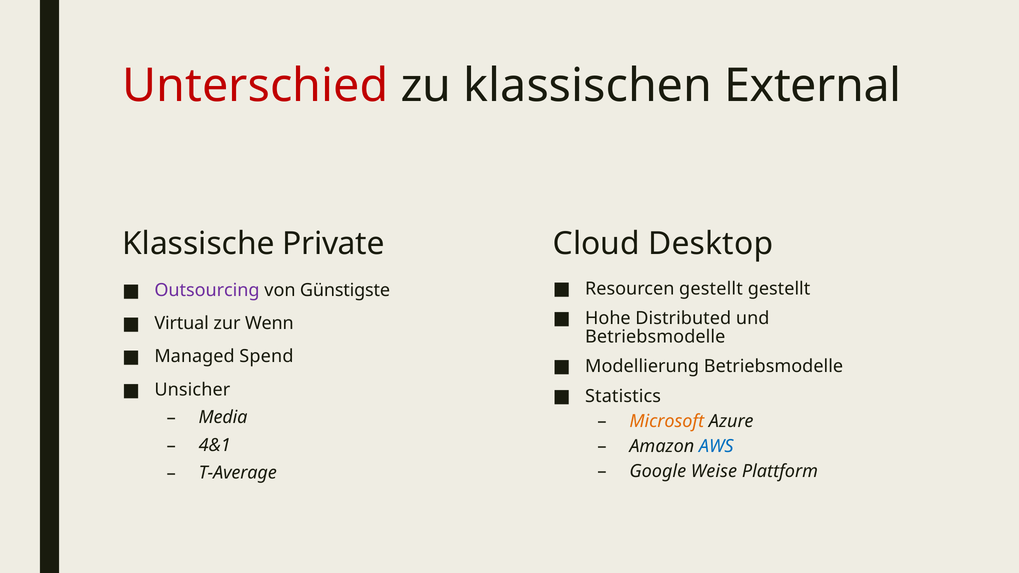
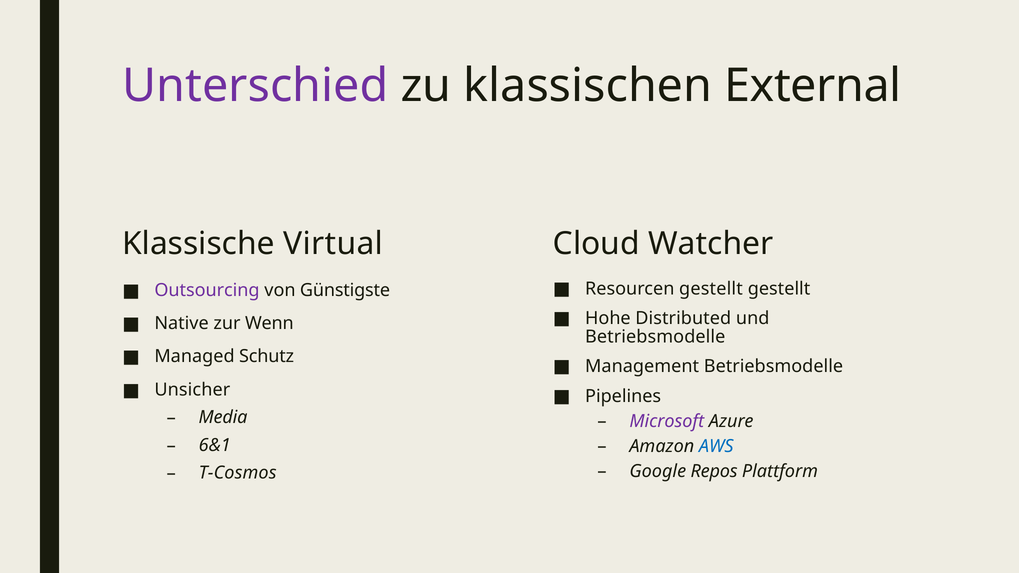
Unterschied colour: red -> purple
Private: Private -> Virtual
Desktop: Desktop -> Watcher
Virtual: Virtual -> Native
Spend: Spend -> Schutz
Modellierung: Modellierung -> Management
Statistics: Statistics -> Pipelines
Microsoft colour: orange -> purple
4&1: 4&1 -> 6&1
Weise: Weise -> Repos
T-Average: T-Average -> T-Cosmos
